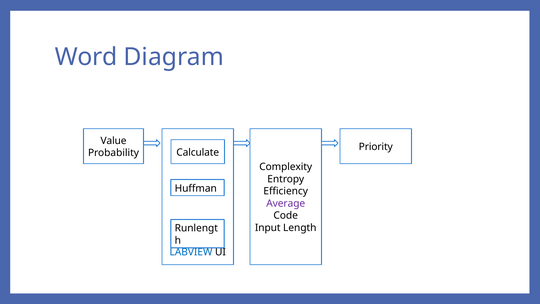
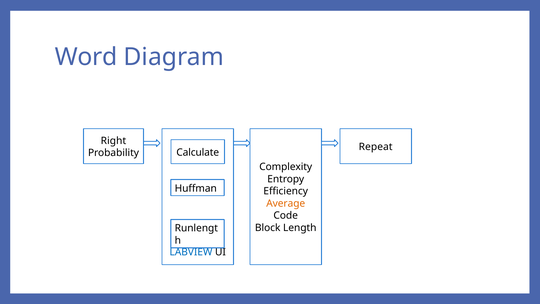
Value: Value -> Right
Priority: Priority -> Repeat
Average colour: purple -> orange
Input: Input -> Block
